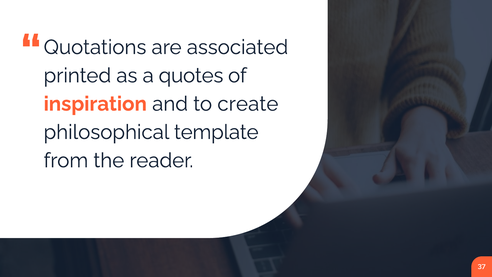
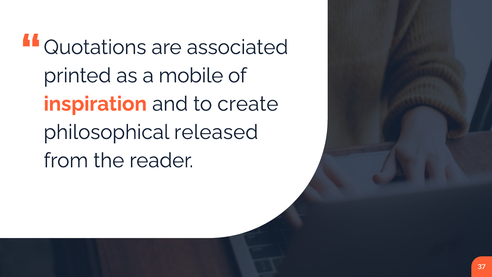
quotes: quotes -> mobile
template: template -> released
